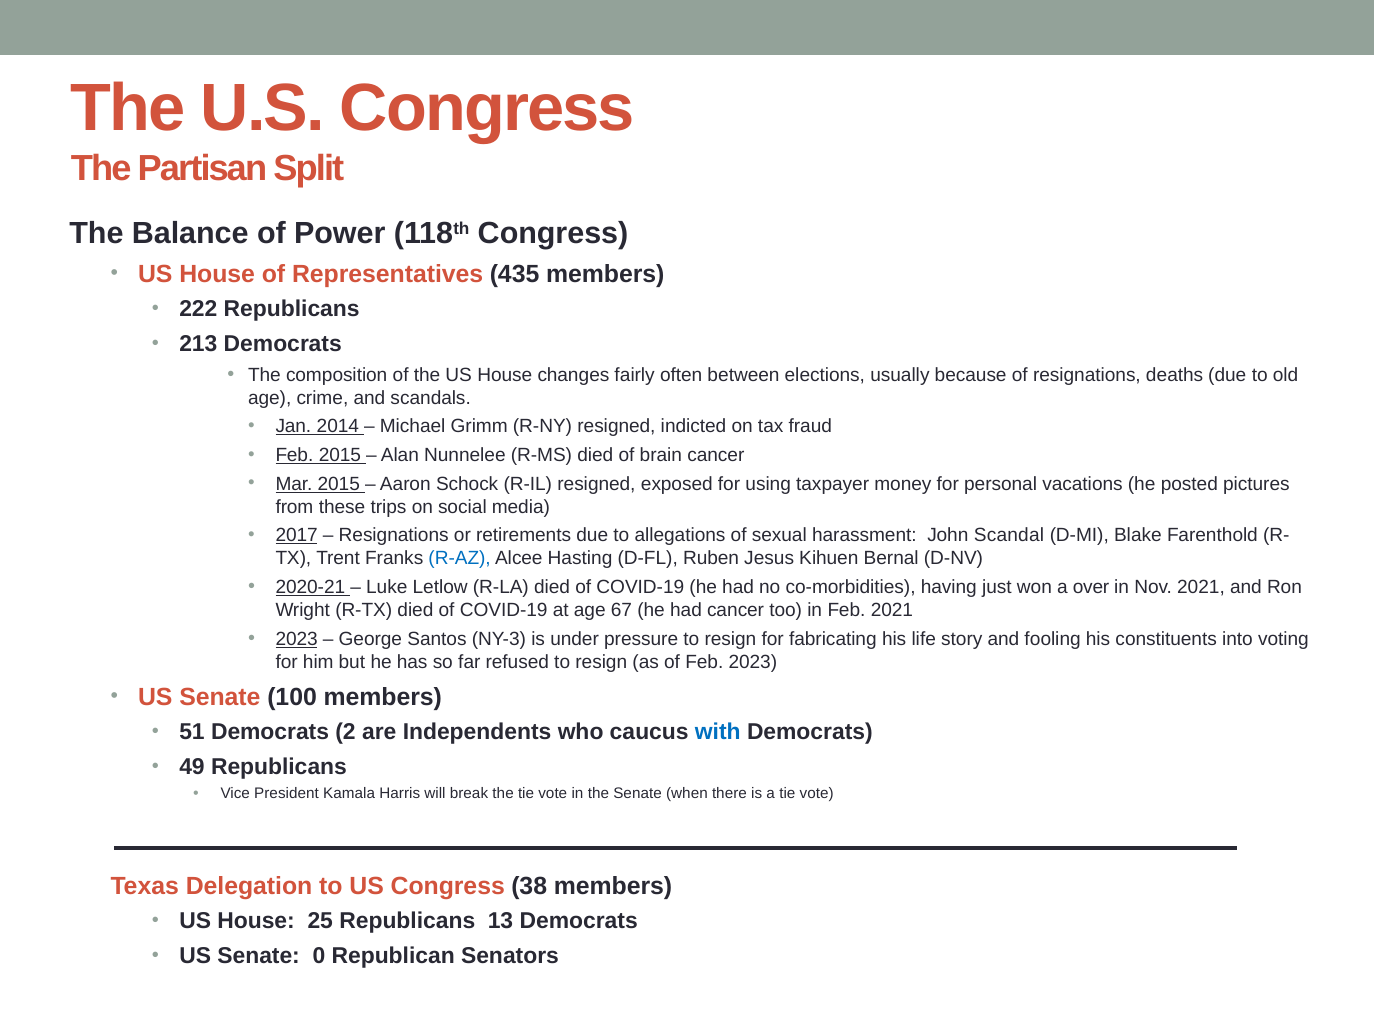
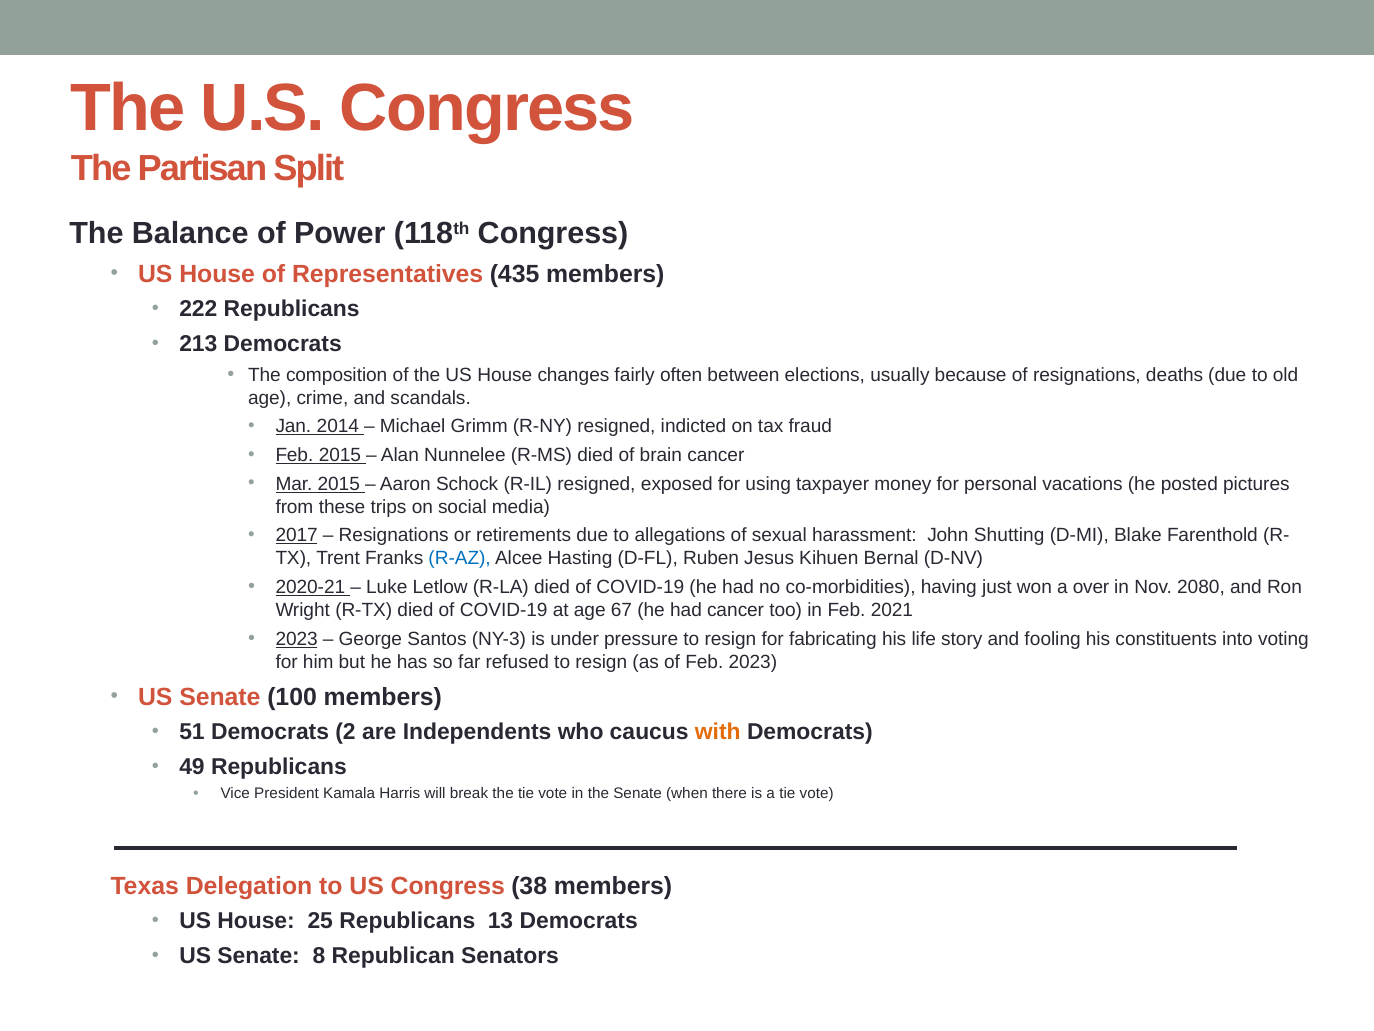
Scandal: Scandal -> Shutting
Nov 2021: 2021 -> 2080
with colour: blue -> orange
0: 0 -> 8
